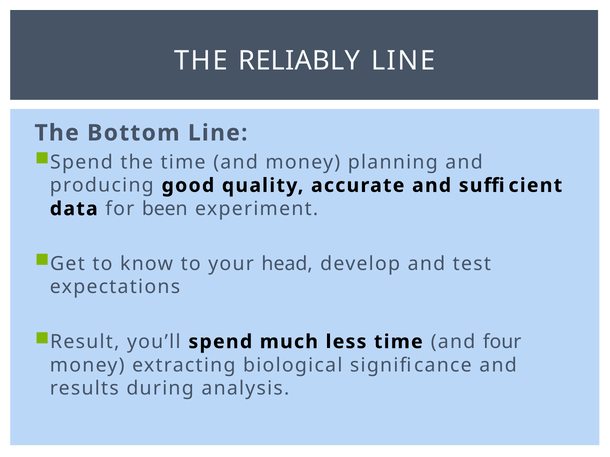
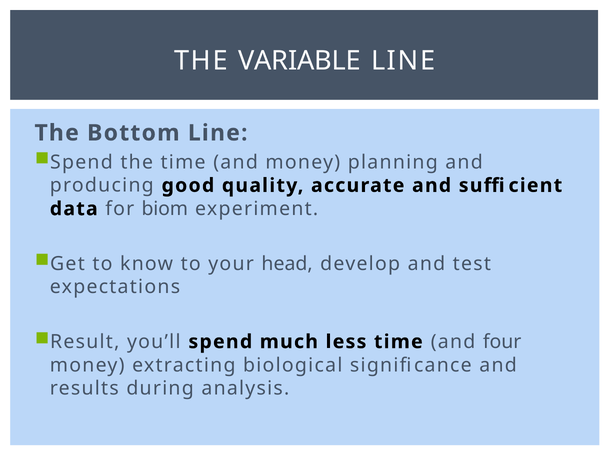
RELIABLY: RELIABLY -> VARIABLE
been: been -> biom
